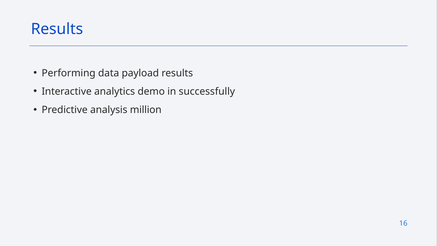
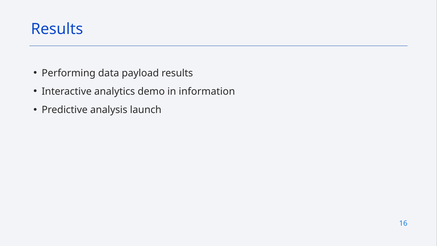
successfully: successfully -> information
million: million -> launch
